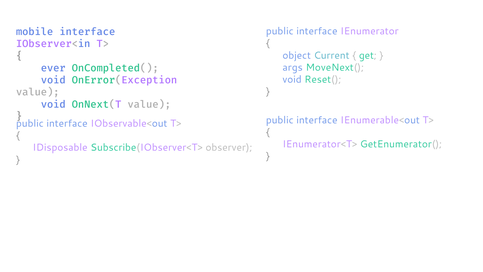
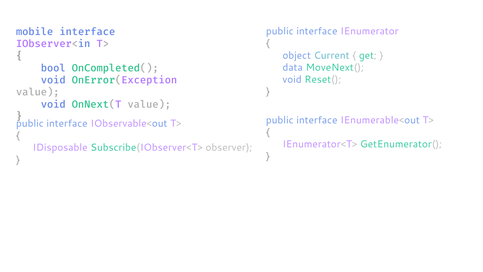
args: args -> data
ever: ever -> bool
